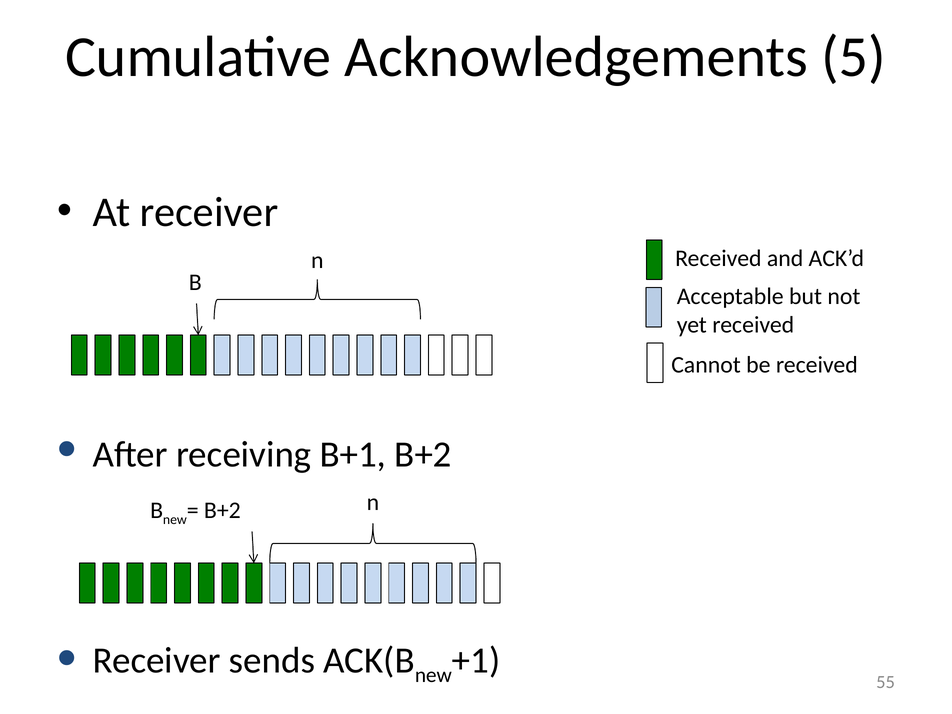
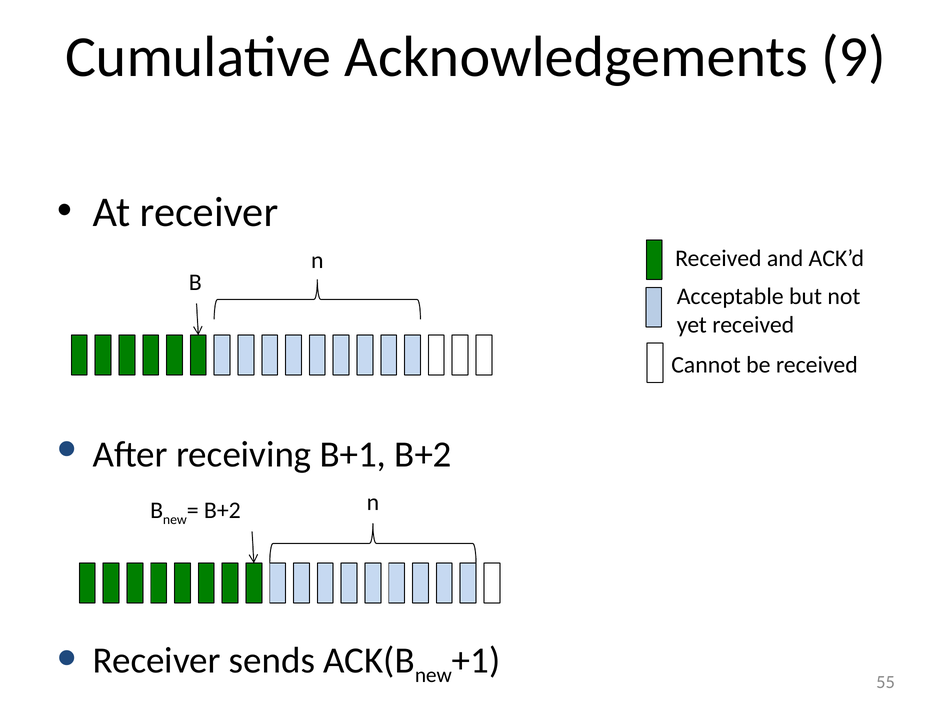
5: 5 -> 9
